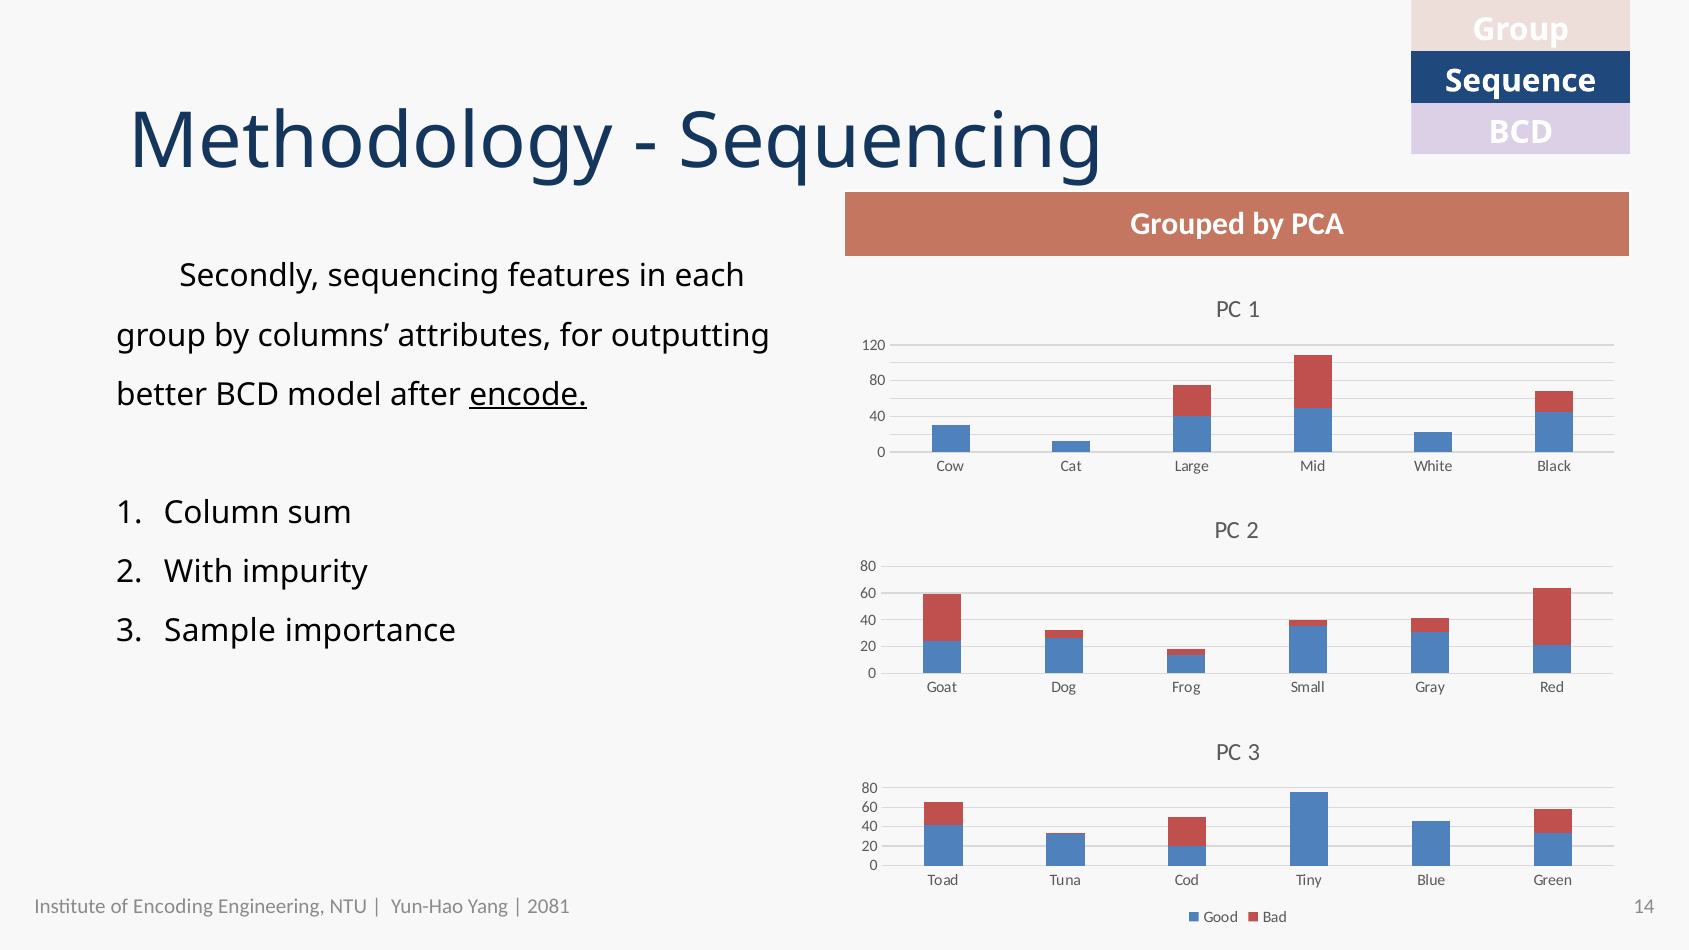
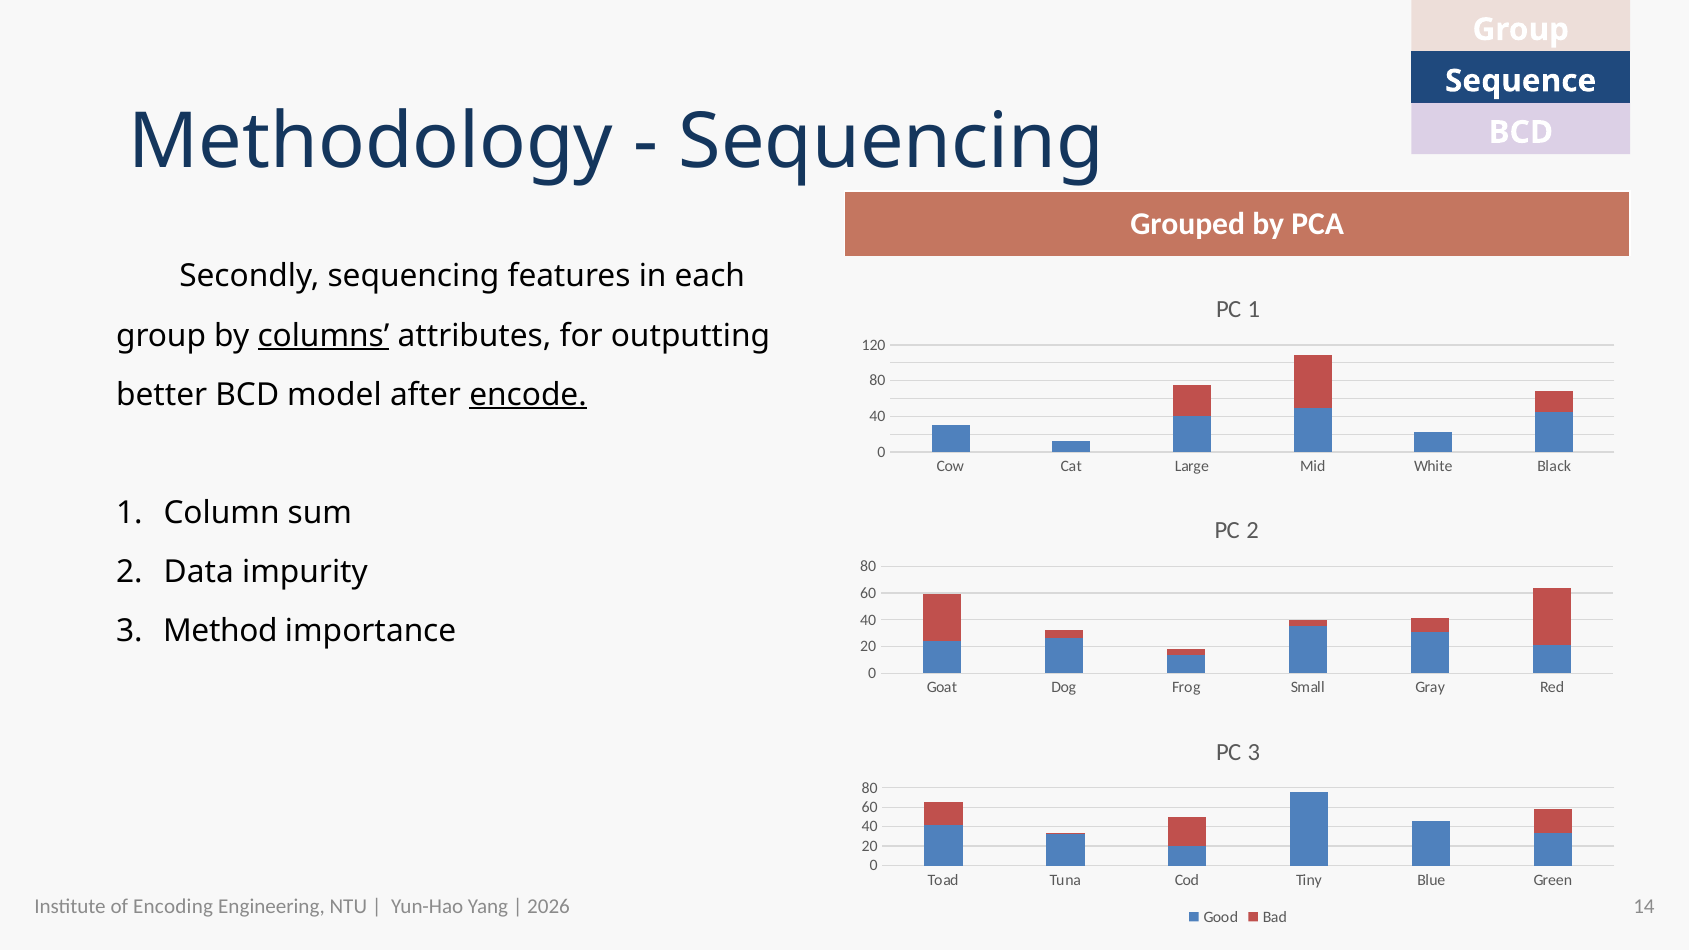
columns underline: none -> present
With: With -> Data
Sample: Sample -> Method
2081: 2081 -> 2026
